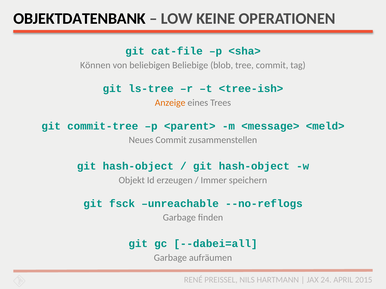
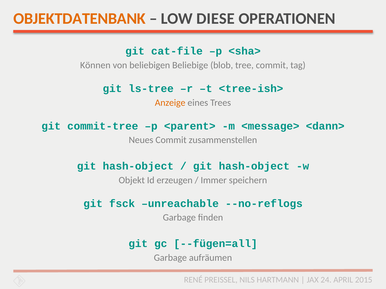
OBJEKTDATENBANK colour: black -> orange
KEINE: KEINE -> DIESE
<meld>: <meld> -> <dann>
--dabei=all: --dabei=all -> --fügen=all
